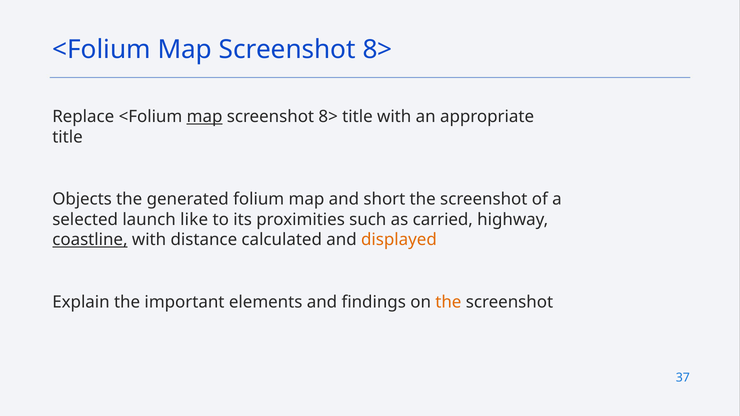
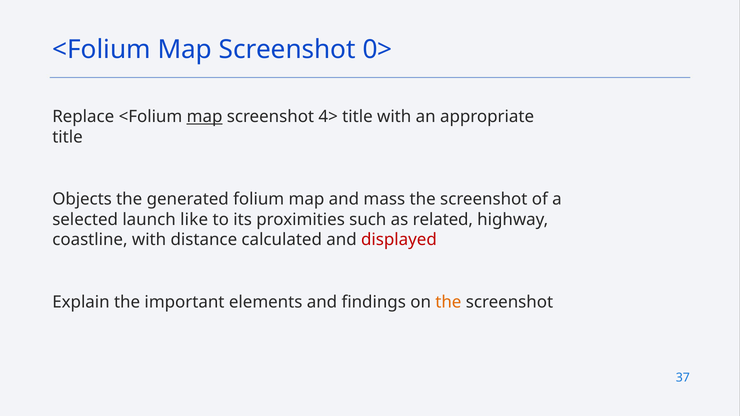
8> at (377, 49): 8> -> 0>
8> at (328, 117): 8> -> 4>
short: short -> mass
carried: carried -> related
coastline underline: present -> none
displayed colour: orange -> red
